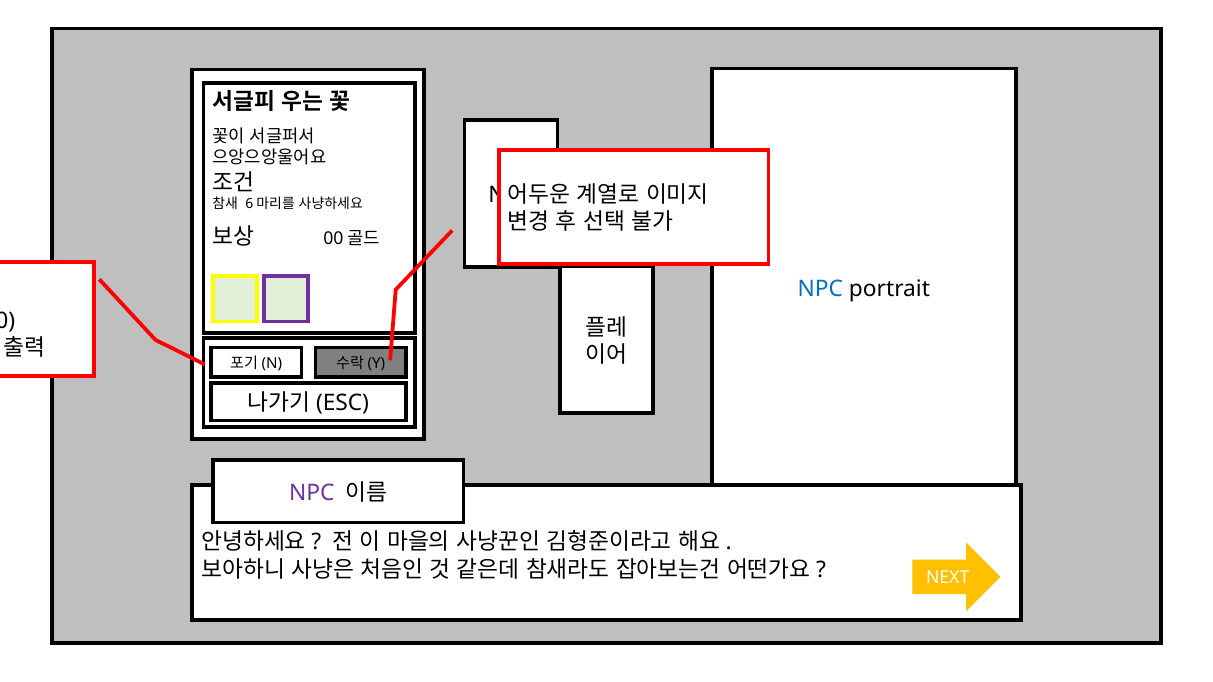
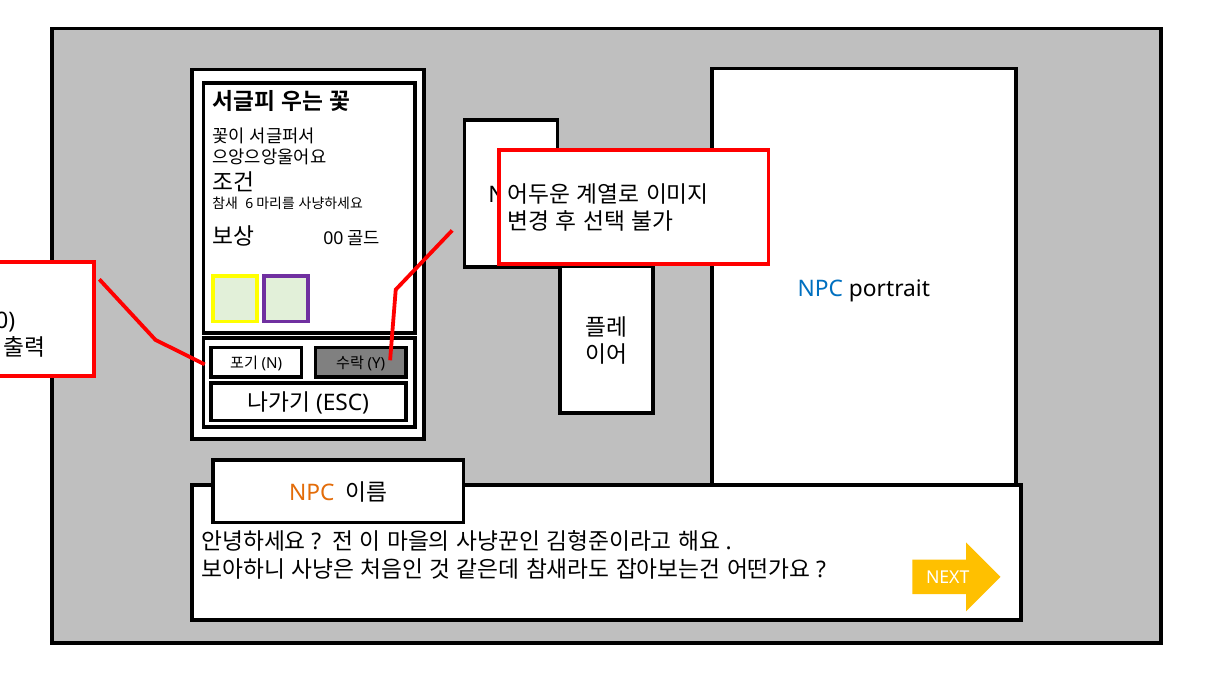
NPC at (312, 493) colour: purple -> orange
